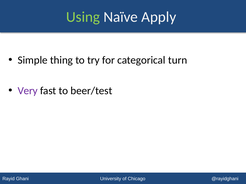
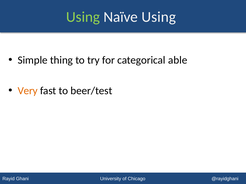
Naïve Apply: Apply -> Using
turn: turn -> able
Very colour: purple -> orange
